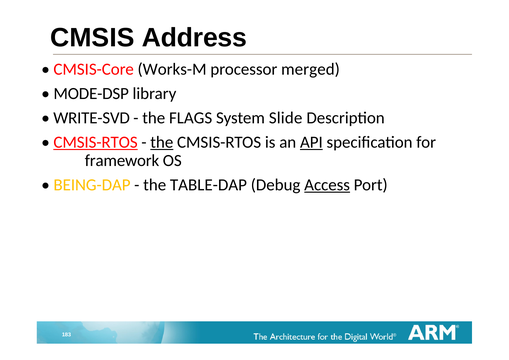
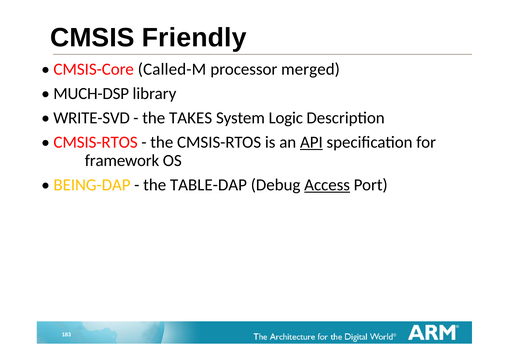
Address: Address -> Friendly
Works-M: Works-M -> Called-M
MODE-DSP: MODE-DSP -> MUCH-DSP
FLAGS: FLAGS -> TAKES
Slide: Slide -> Logic
CMSIS-RTOS at (96, 142) underline: present -> none
the at (162, 142) underline: present -> none
